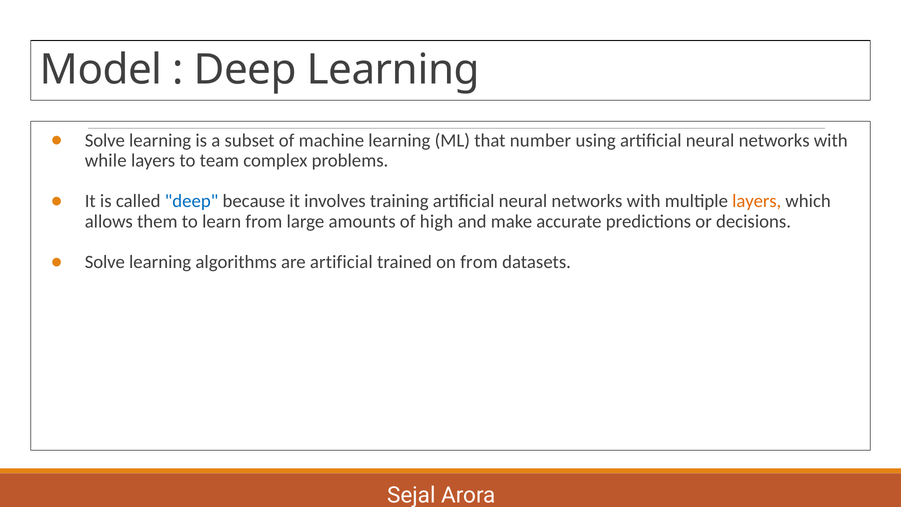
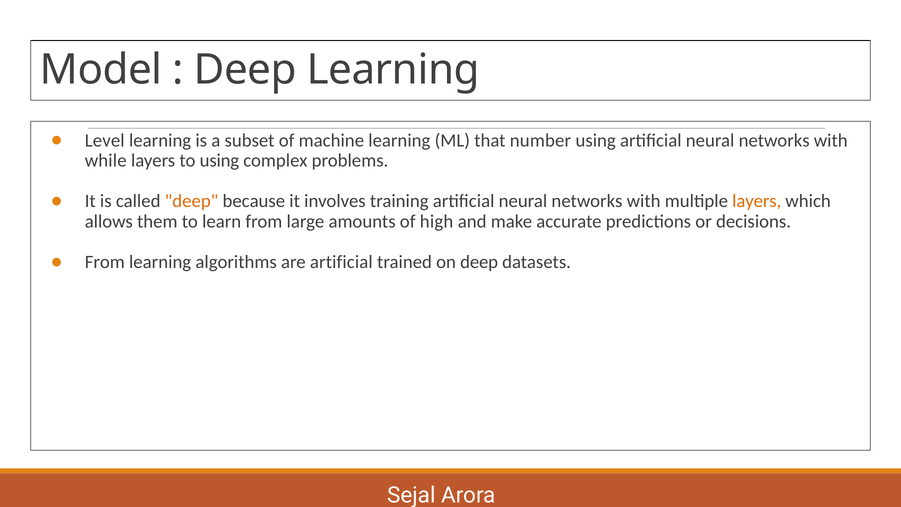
Solve at (105, 140): Solve -> Level
to team: team -> using
deep at (192, 201) colour: blue -> orange
Solve at (105, 262): Solve -> From
on from: from -> deep
